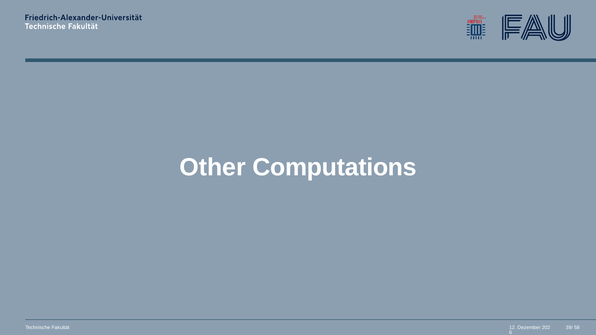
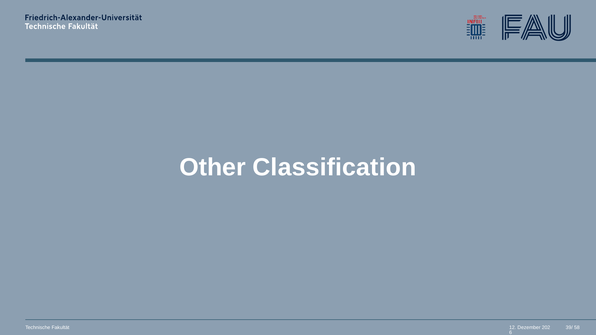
Computations: Computations -> Classification
